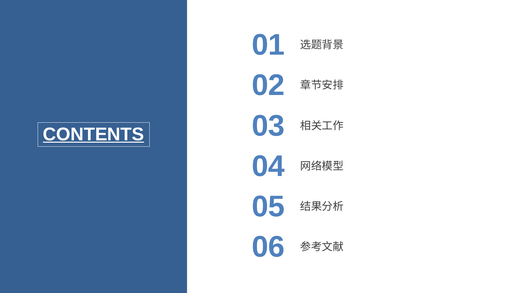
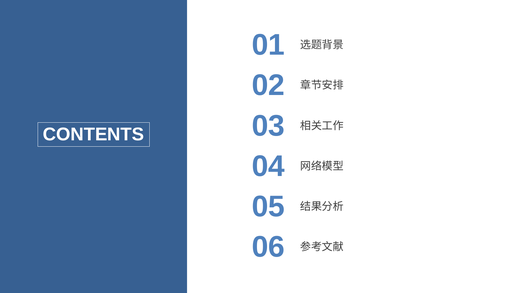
CONTENTS underline: present -> none
